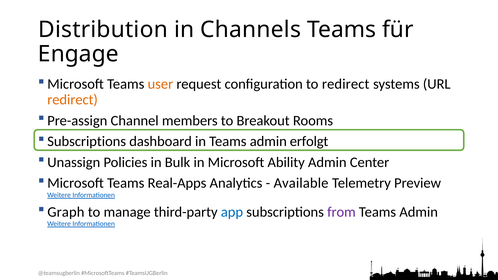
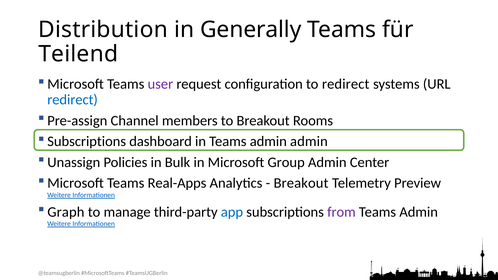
Channels: Channels -> Generally
Engage: Engage -> Teilend
user colour: orange -> purple
redirect at (73, 100) colour: orange -> blue
admin erfolgt: erfolgt -> admin
Ability: Ability -> Group
Available at (301, 183): Available -> Breakout
